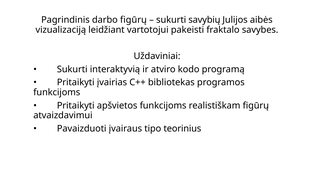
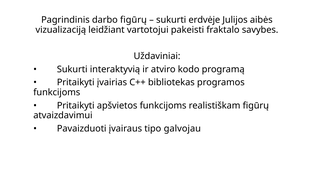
savybių: savybių -> erdvėje
teorinius: teorinius -> galvojau
